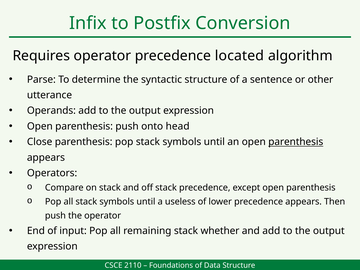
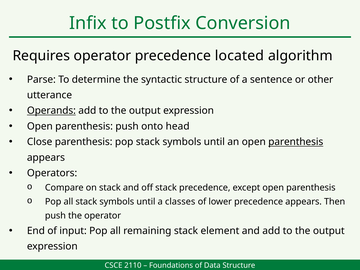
Operands underline: none -> present
useless: useless -> classes
whether: whether -> element
